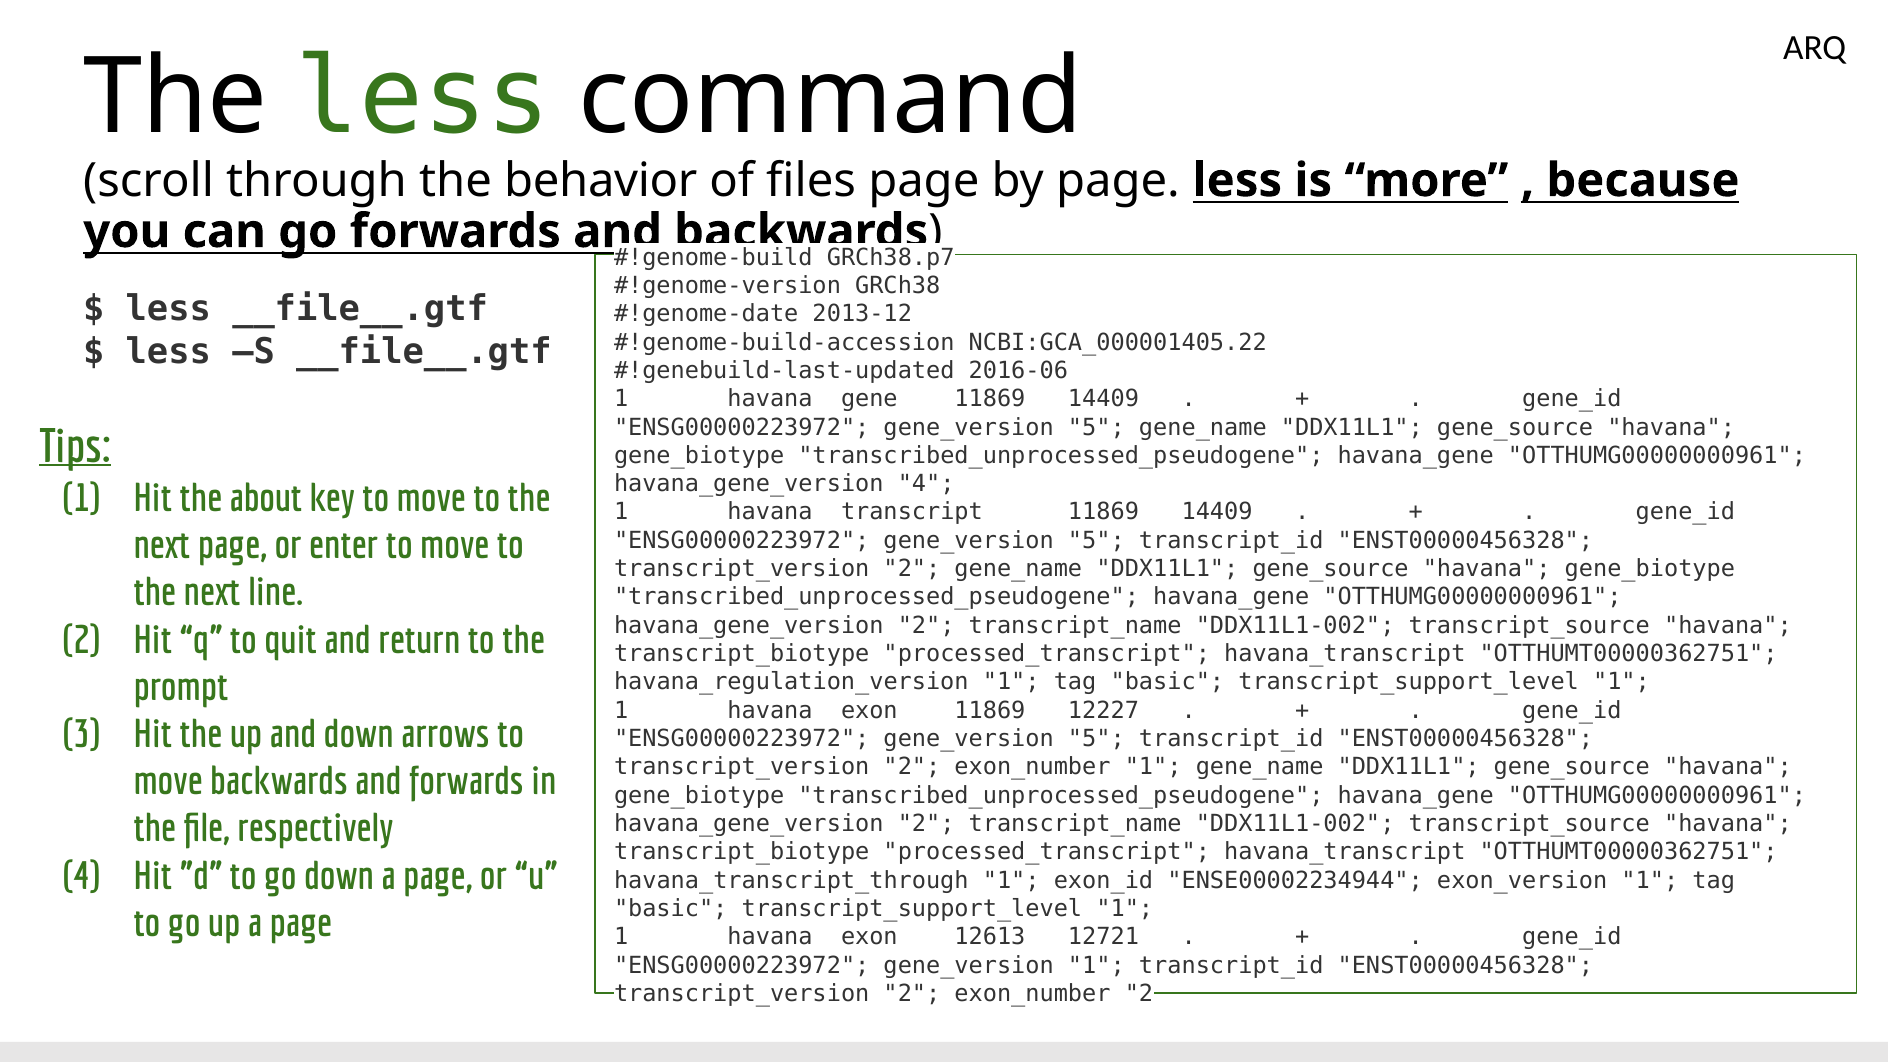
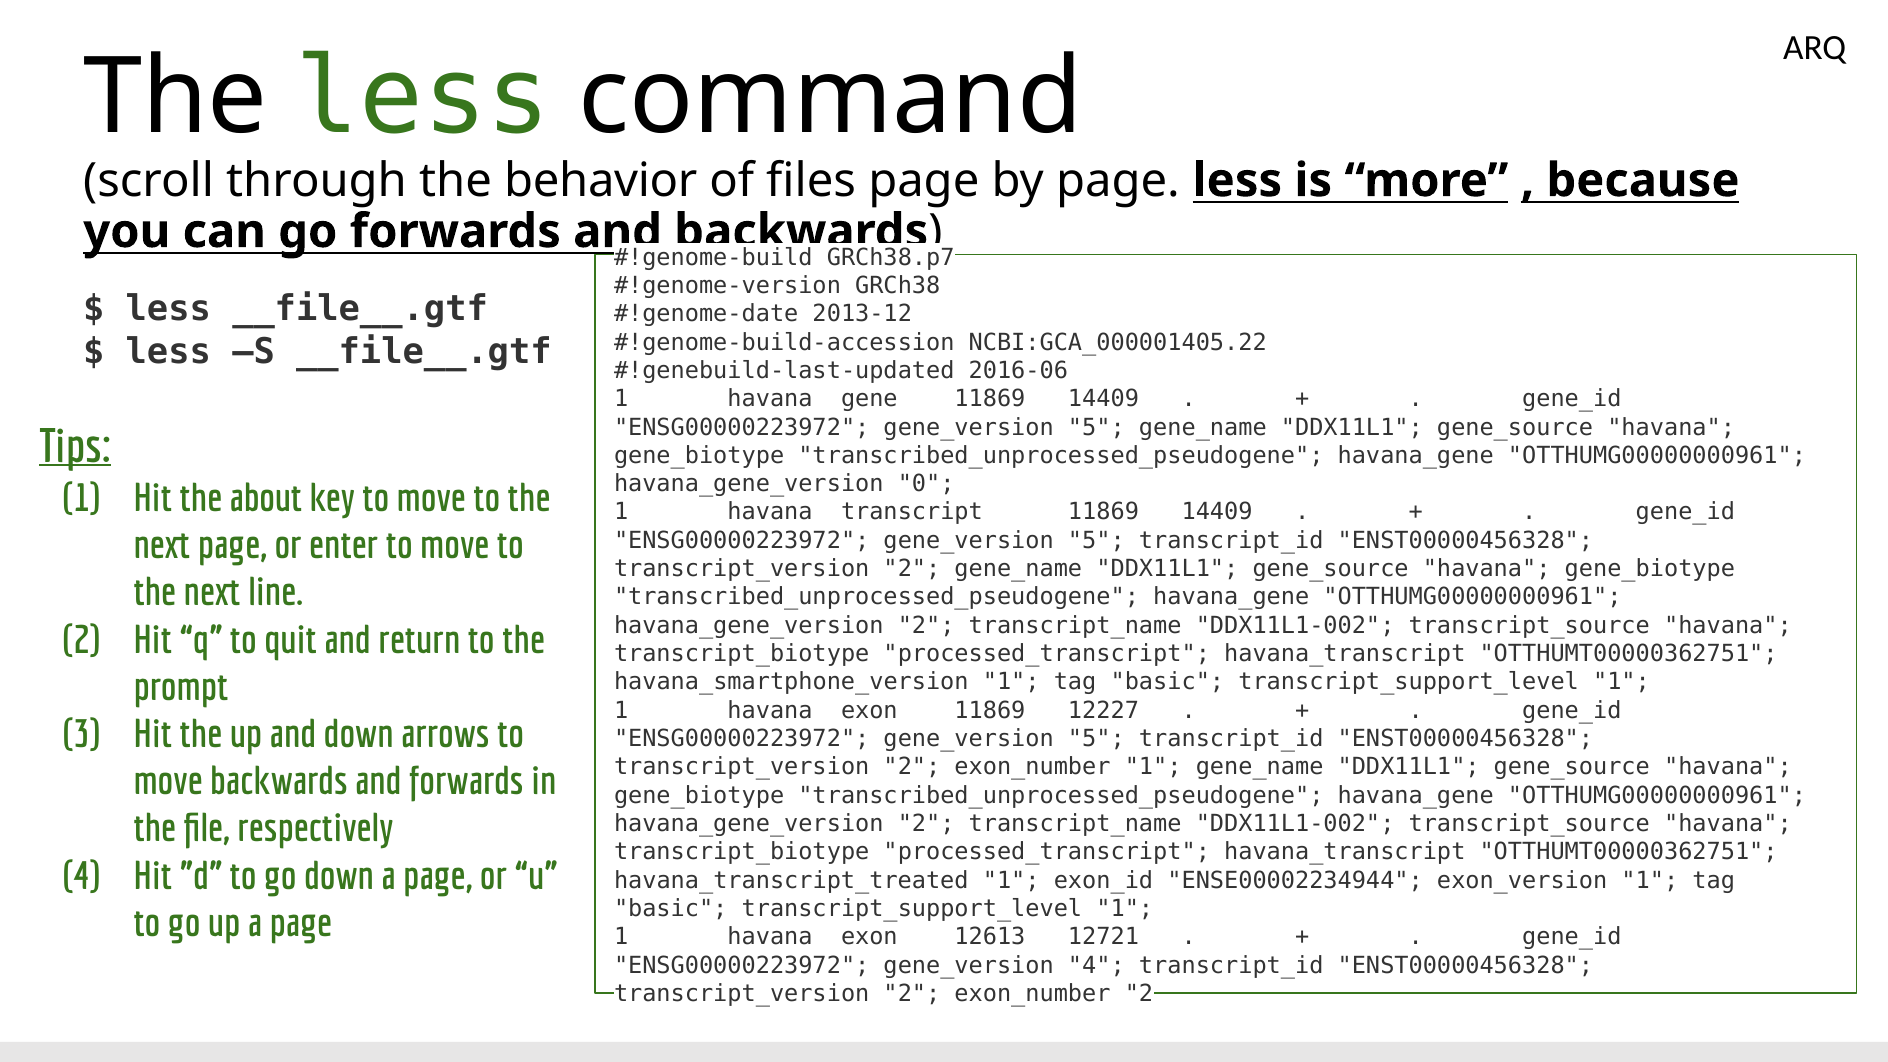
havana_gene_version 4: 4 -> 0
havana_regulation_version: havana_regulation_version -> havana_smartphone_version
havana_transcript_through: havana_transcript_through -> havana_transcript_treated
gene_version 1: 1 -> 4
